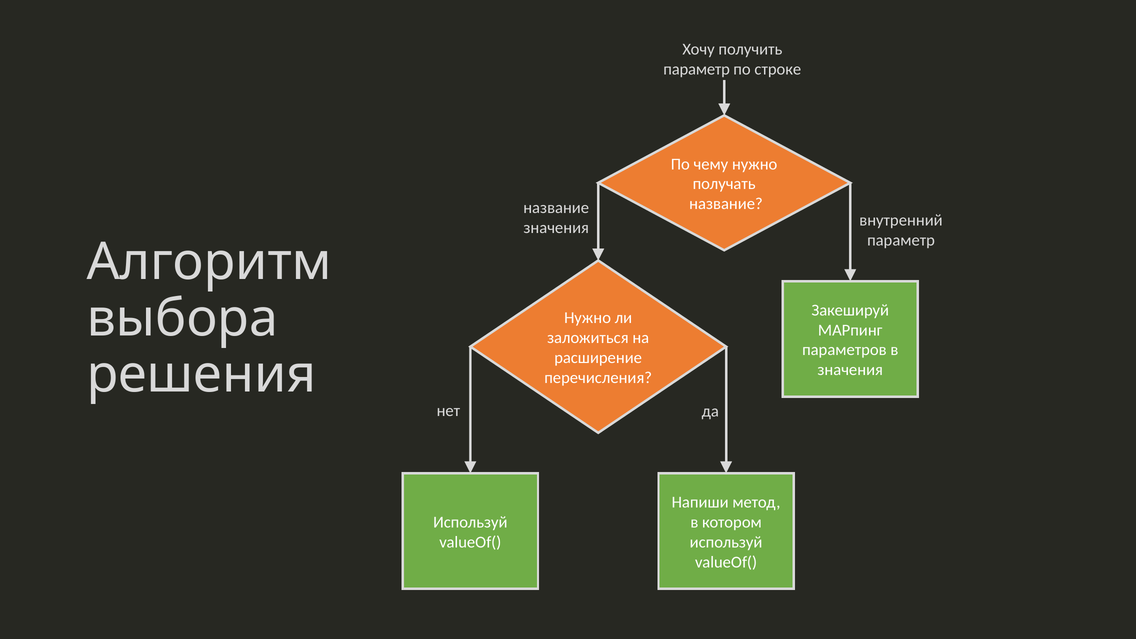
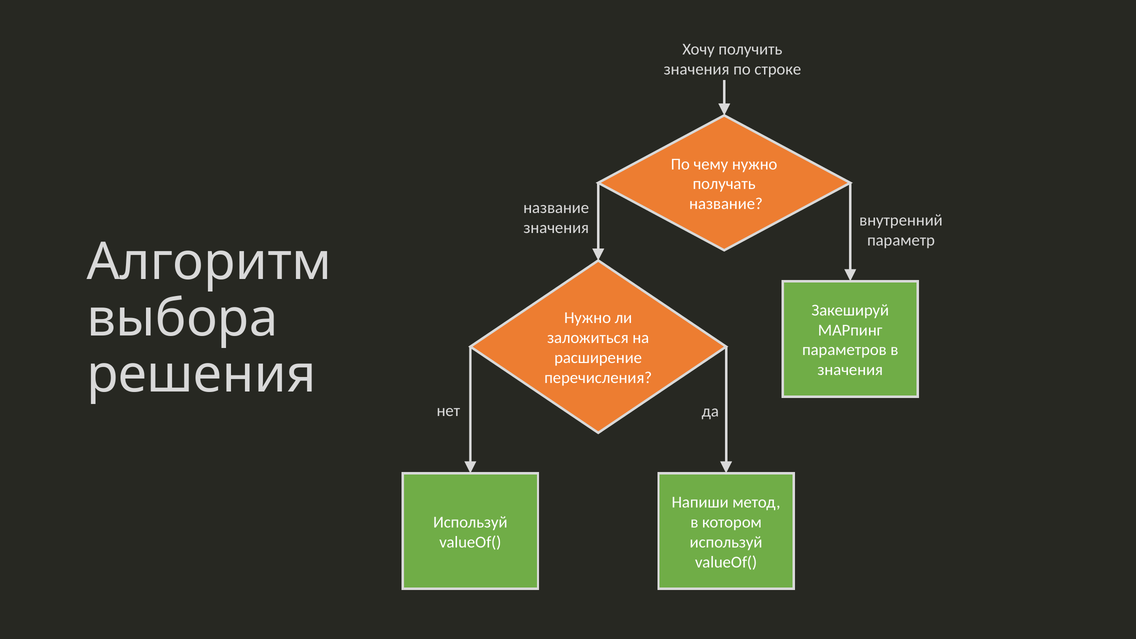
параметр at (697, 69): параметр -> значения
